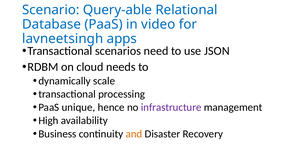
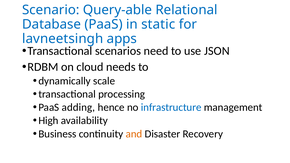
video: video -> static
unique: unique -> adding
infrastructure colour: purple -> blue
